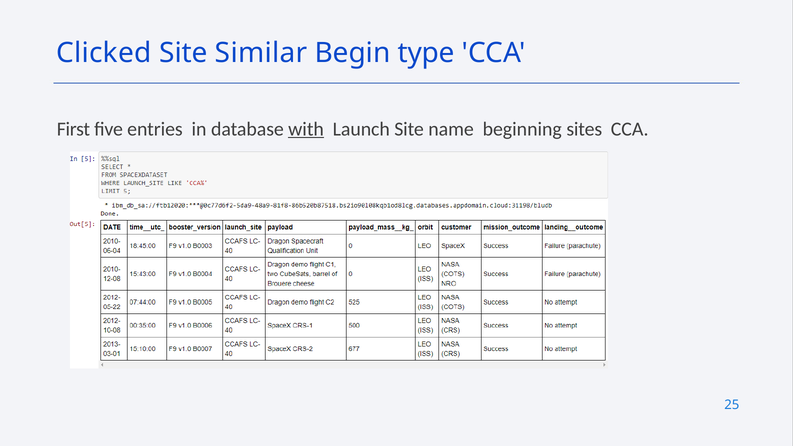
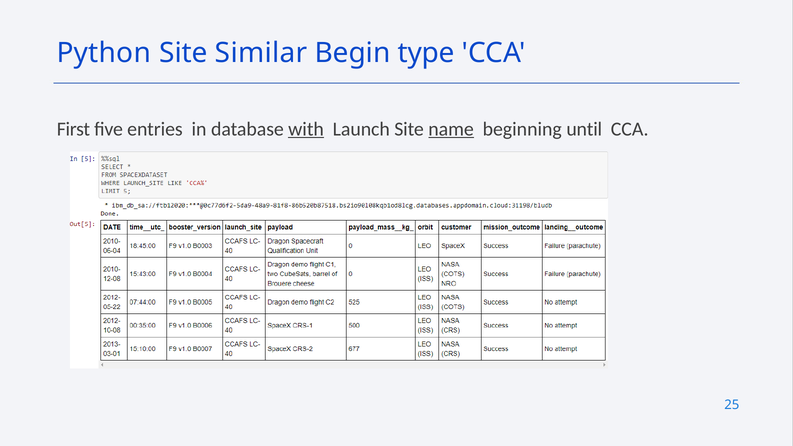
Clicked: Clicked -> Python
name underline: none -> present
sites: sites -> until
